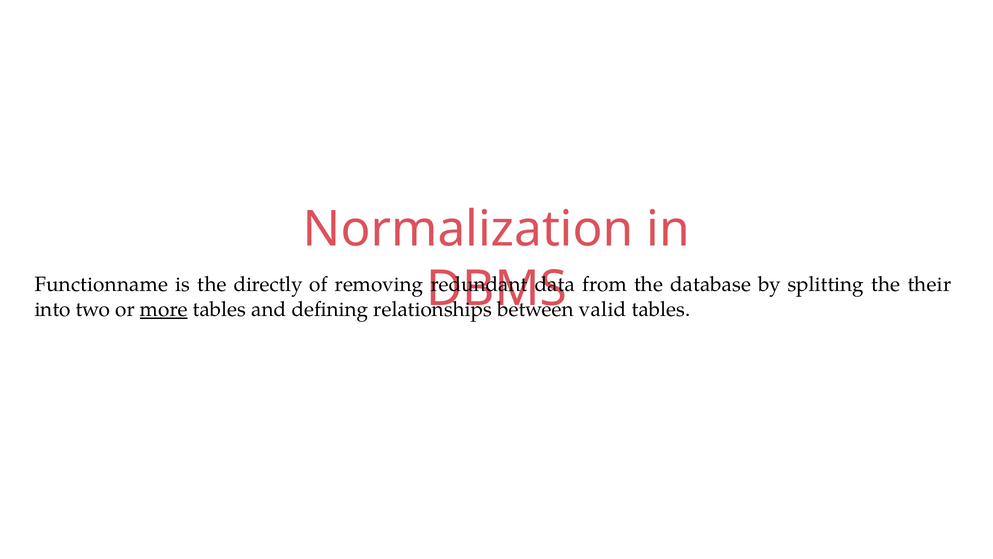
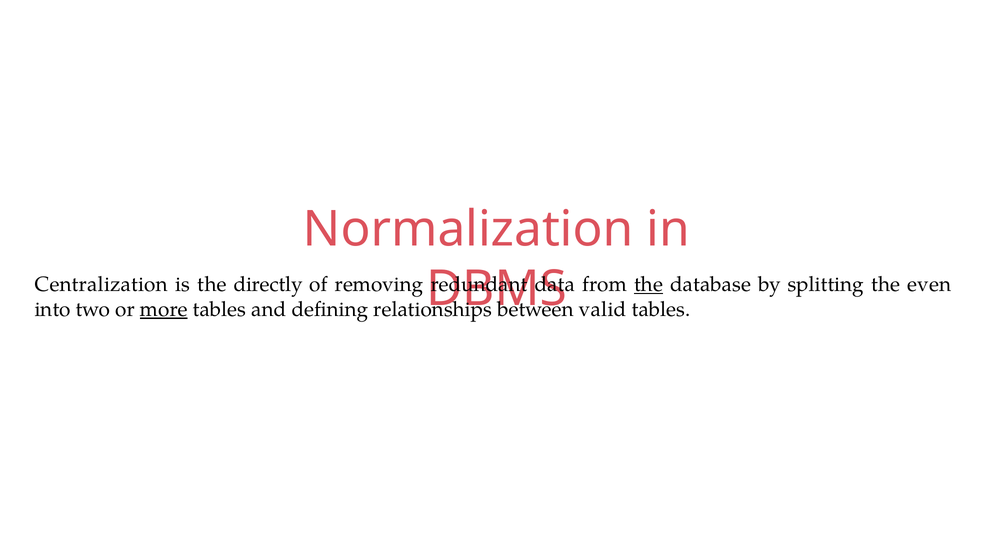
Functionname: Functionname -> Centralization
the at (649, 284) underline: none -> present
their: their -> even
